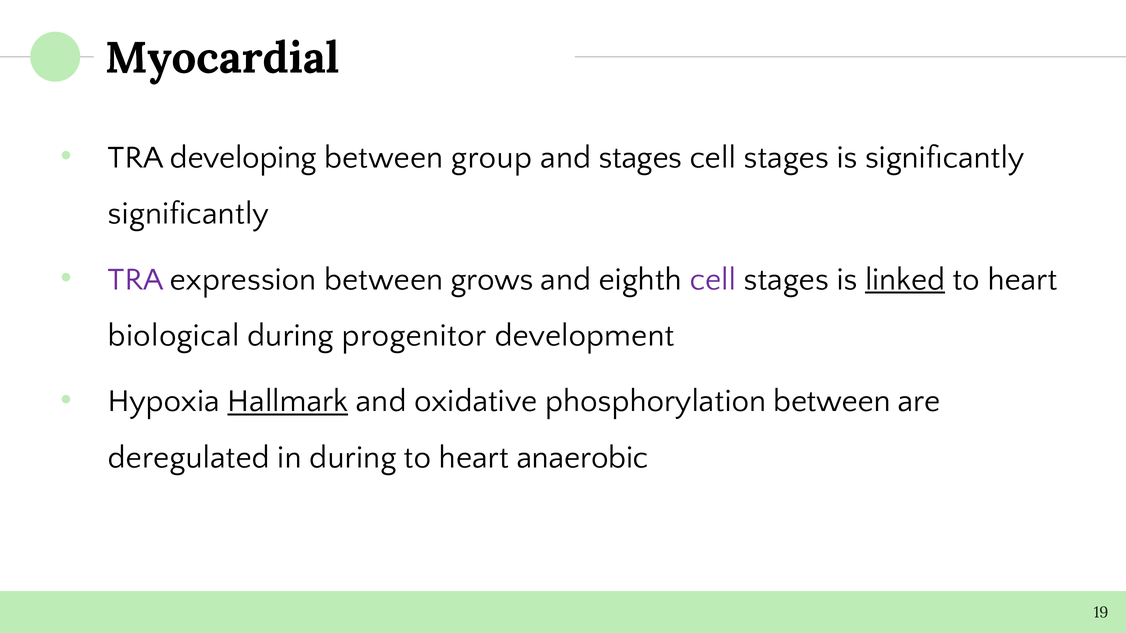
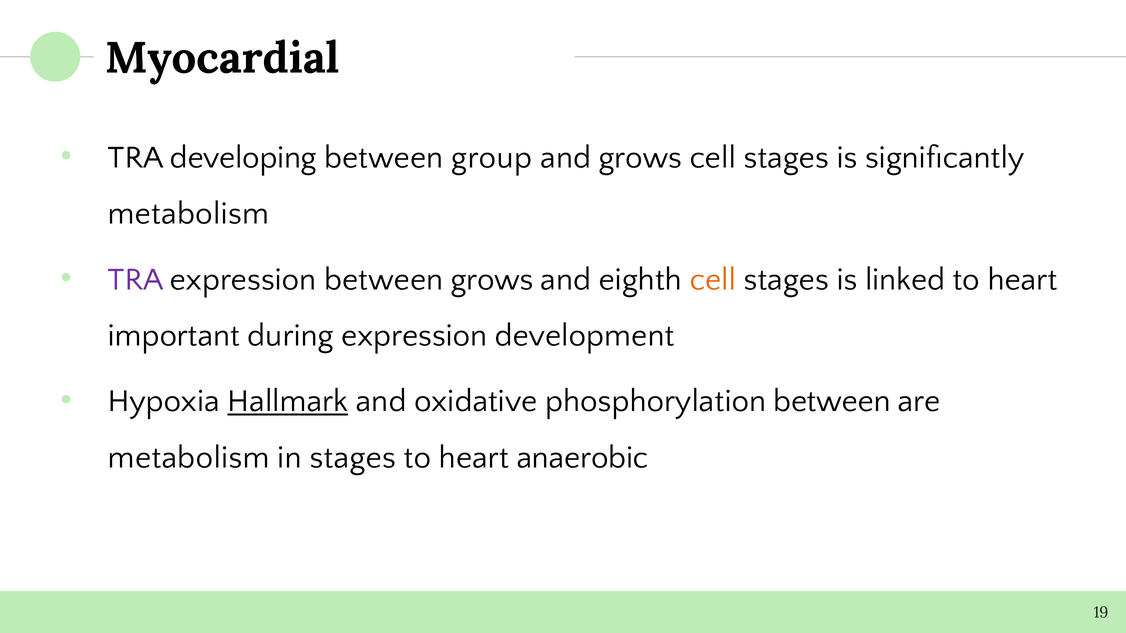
and stages: stages -> grows
significantly at (188, 214): significantly -> metabolism
cell at (713, 279) colour: purple -> orange
linked underline: present -> none
biological: biological -> important
during progenitor: progenitor -> expression
deregulated at (189, 458): deregulated -> metabolism
in during: during -> stages
